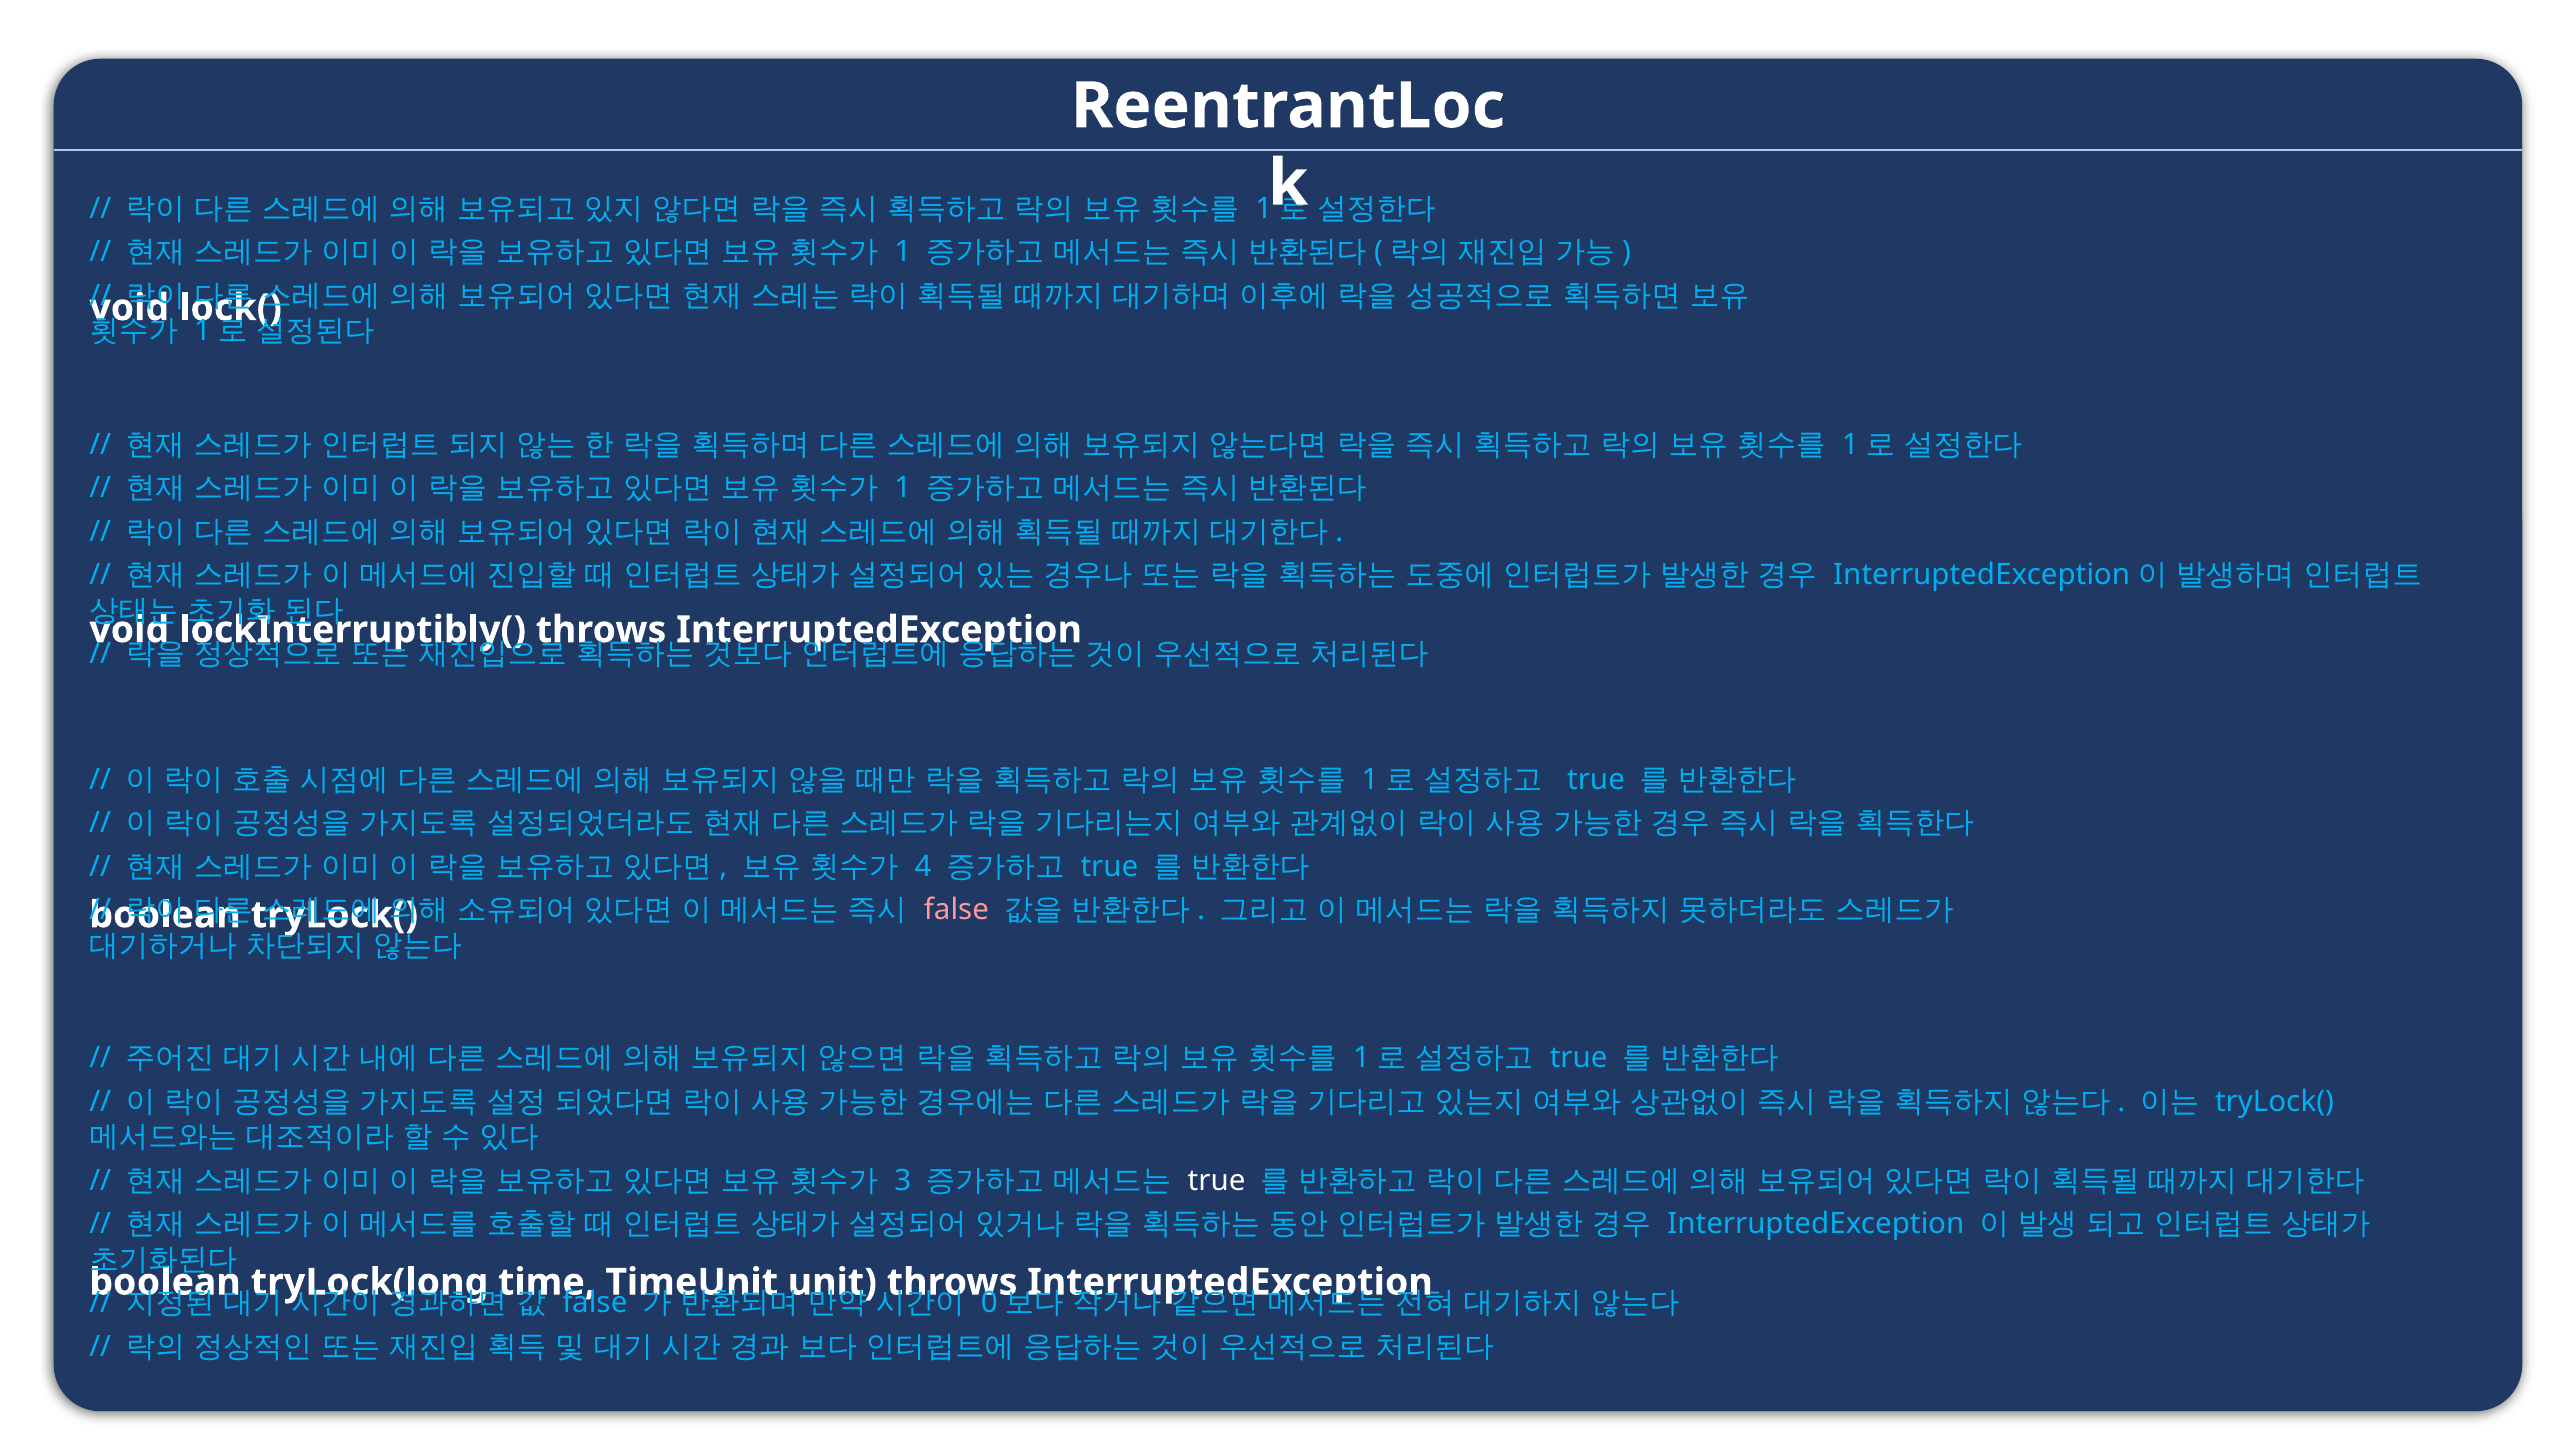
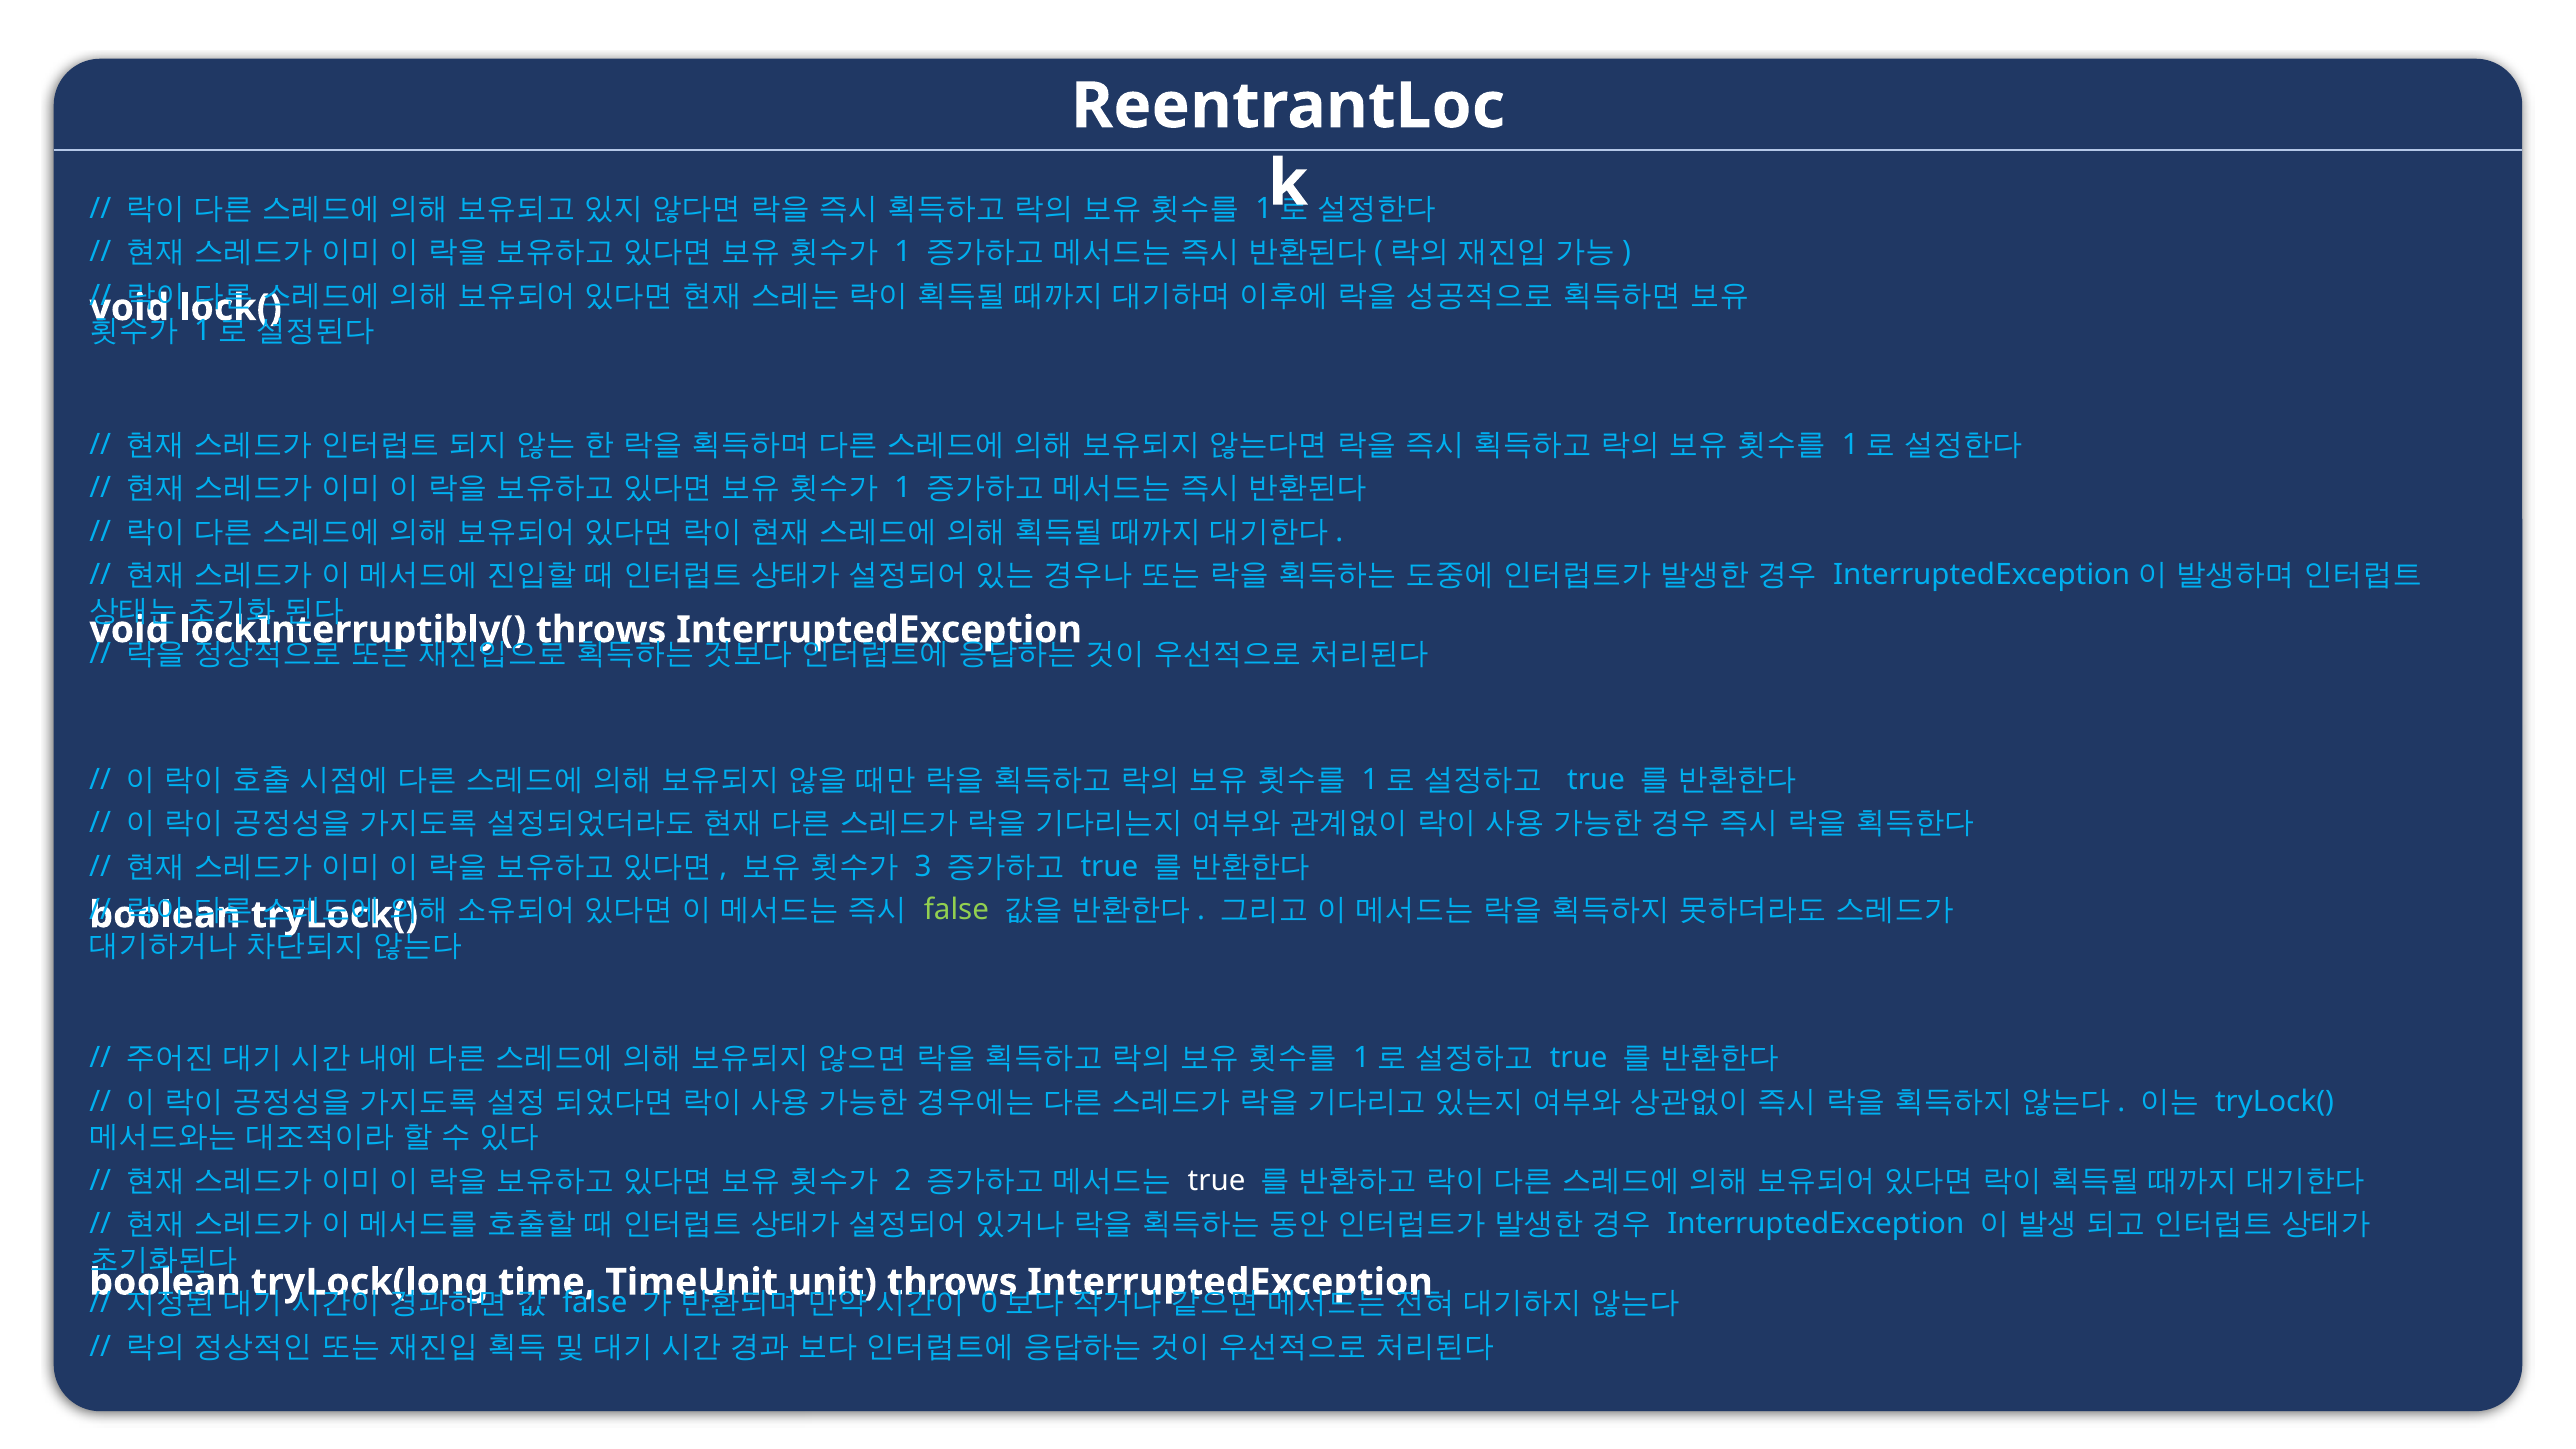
4: 4 -> 3
false at (956, 910) colour: pink -> light green
3: 3 -> 2
